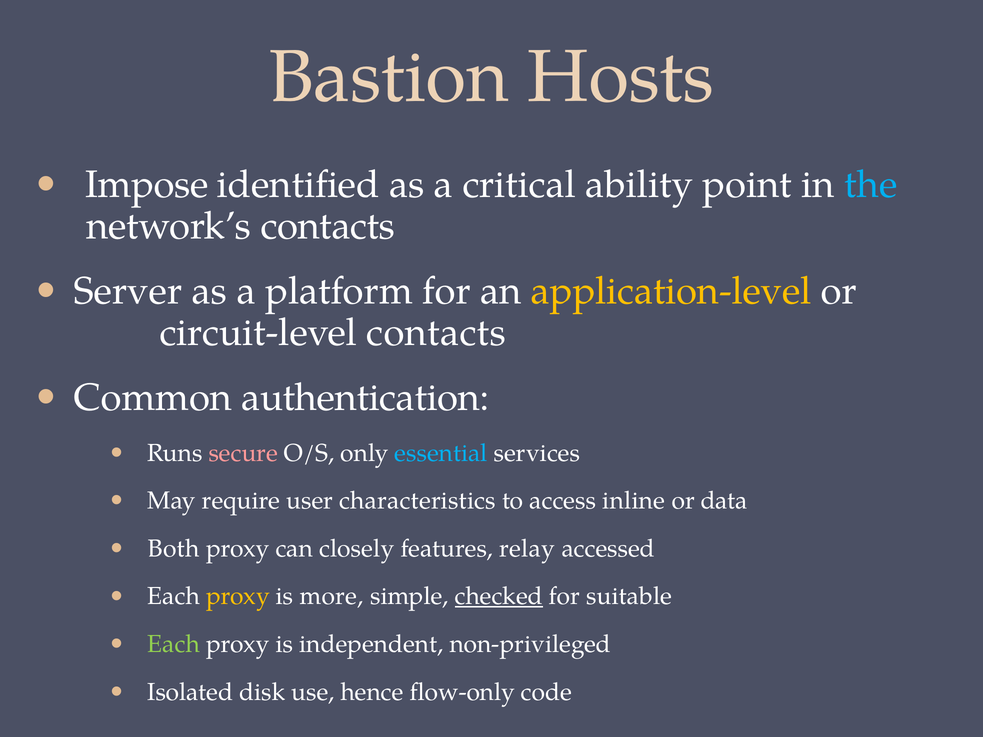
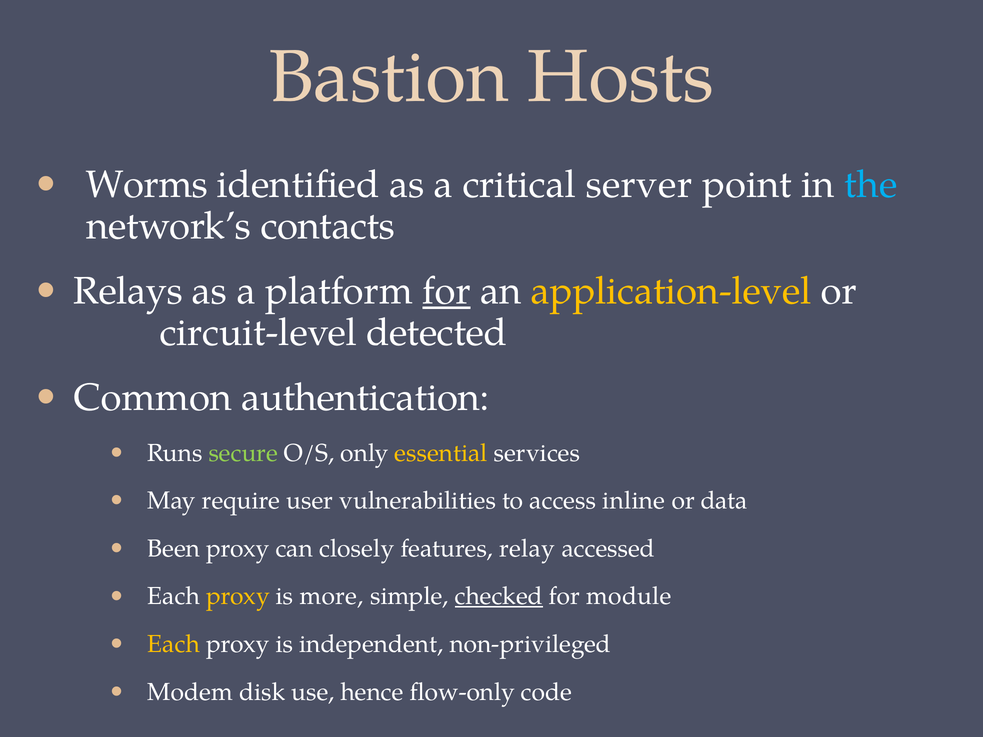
Impose: Impose -> Worms
ability: ability -> server
Server: Server -> Relays
for at (447, 291) underline: none -> present
circuit-level contacts: contacts -> detected
secure colour: pink -> light green
essential colour: light blue -> yellow
characteristics: characteristics -> vulnerabilities
Both: Both -> Been
suitable: suitable -> module
Each at (174, 644) colour: light green -> yellow
Isolated: Isolated -> Modem
